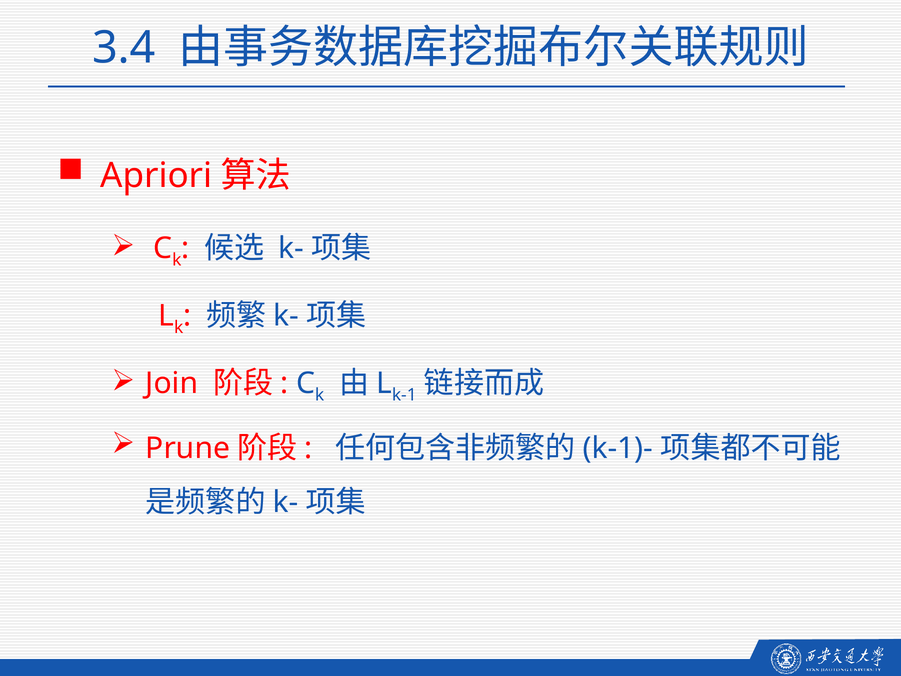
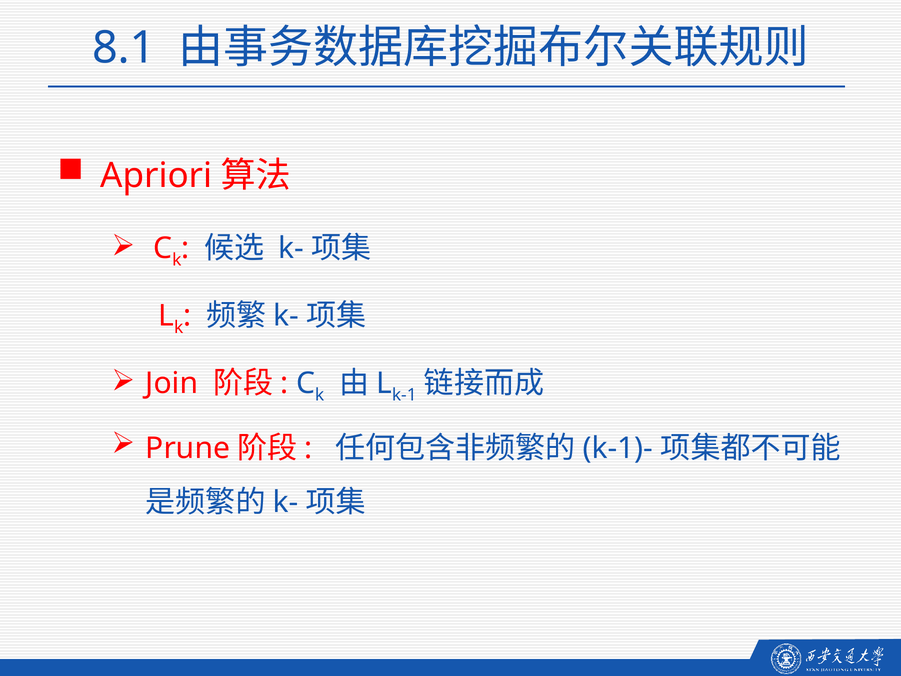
3.4: 3.4 -> 8.1
